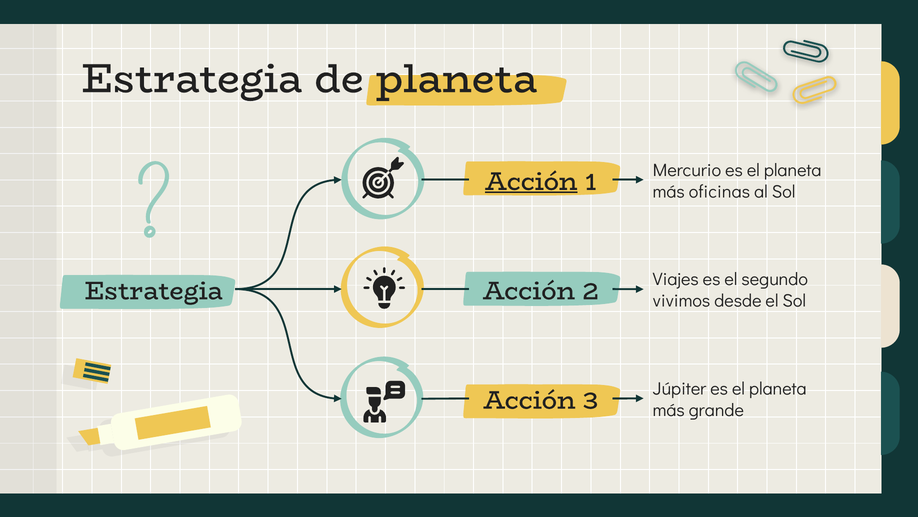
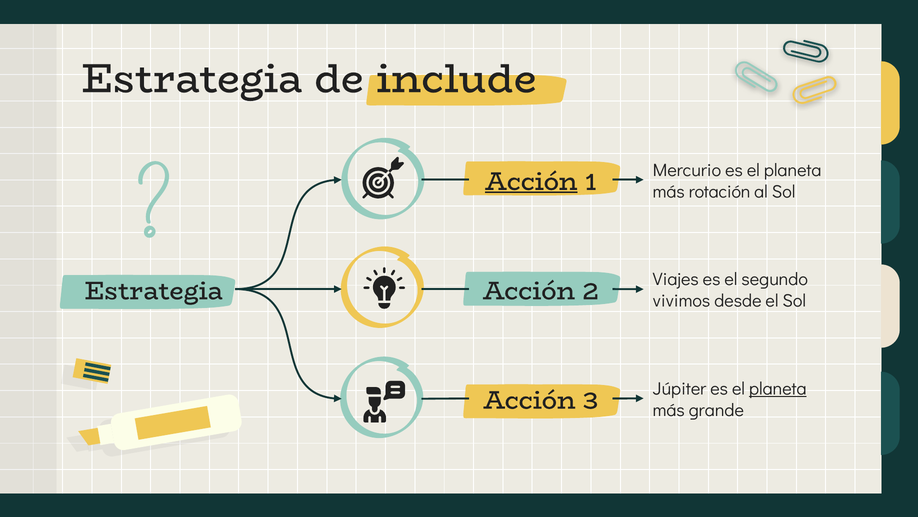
de planeta: planeta -> include
oficinas: oficinas -> rotación
planeta at (778, 388) underline: none -> present
